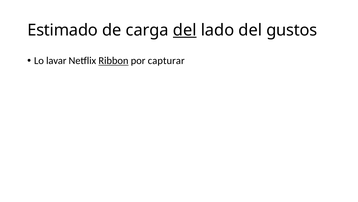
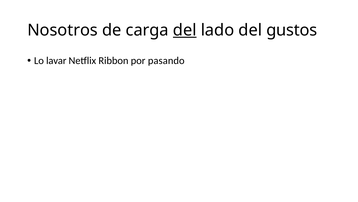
Estimado: Estimado -> Nosotros
Ribbon underline: present -> none
capturar: capturar -> pasando
